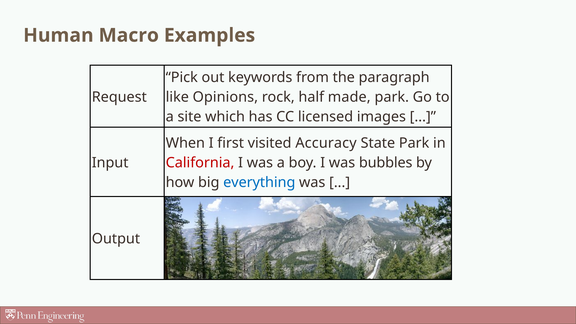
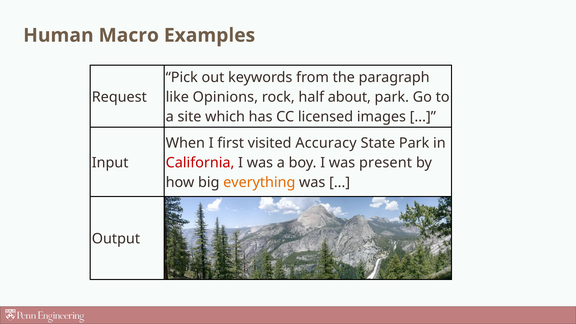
made: made -> about
bubbles: bubbles -> present
everything colour: blue -> orange
